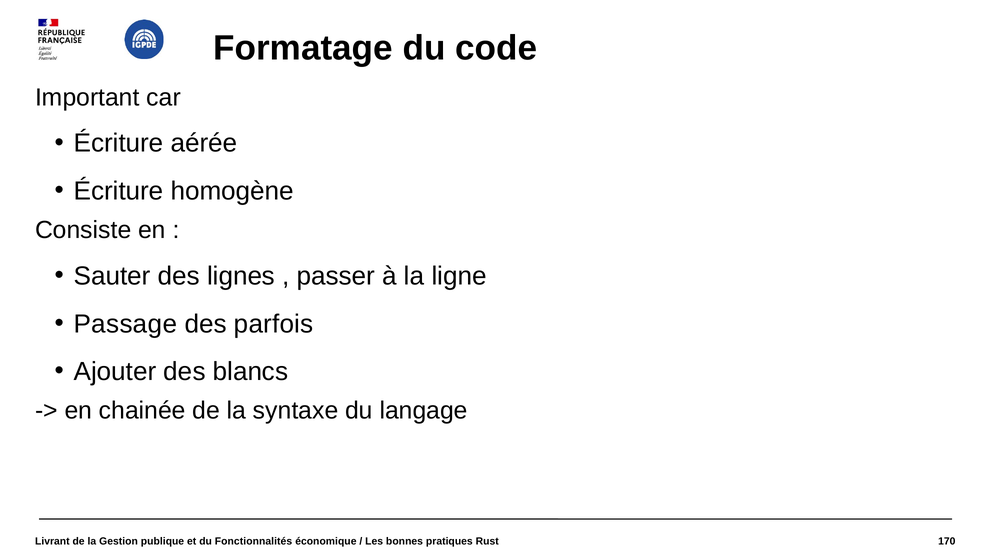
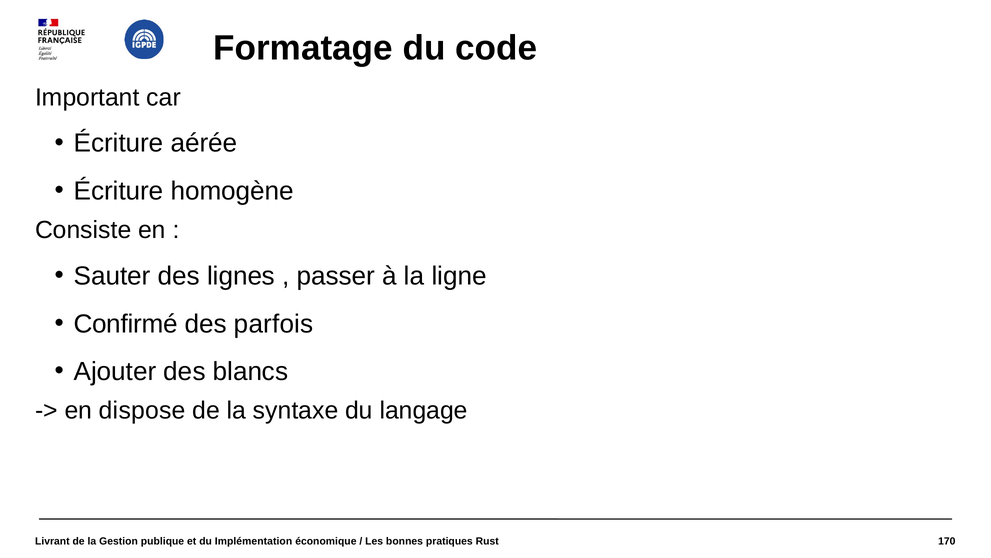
Passage: Passage -> Confirmé
chainée: chainée -> dispose
Fonctionnalités: Fonctionnalités -> Implémentation
